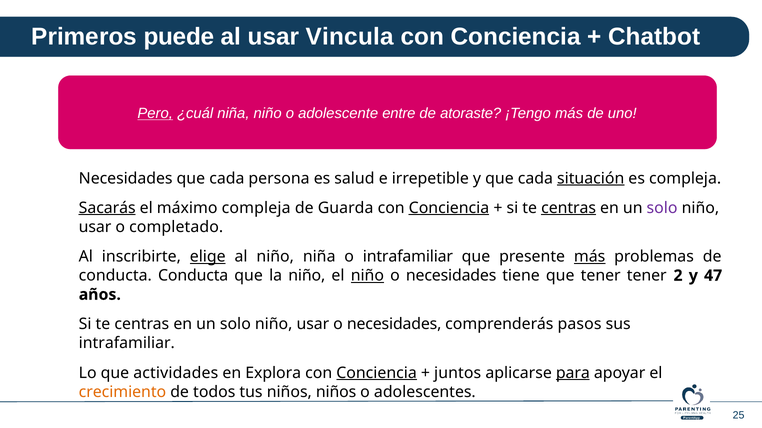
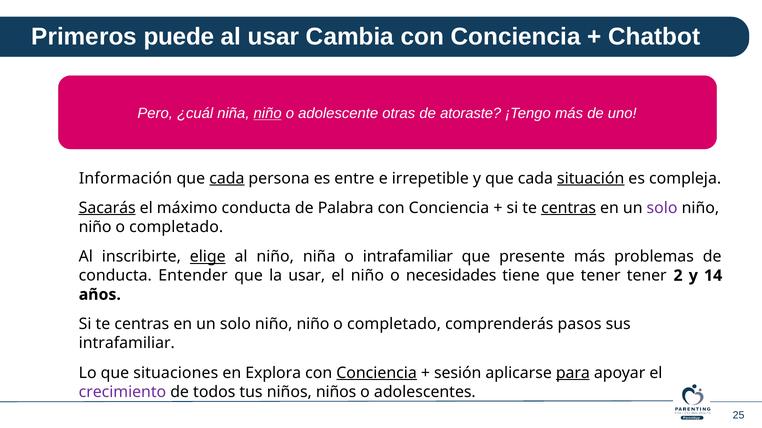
Vincula: Vincula -> Cambia
Pero underline: present -> none
niño at (268, 114) underline: none -> present
entre: entre -> otras
Necesidades at (126, 179): Necesidades -> Información
cada at (227, 179) underline: none -> present
salud: salud -> entre
máximo compleja: compleja -> conducta
Guarda: Guarda -> Palabra
Conciencia at (449, 208) underline: present -> none
usar at (95, 227): usar -> niño
más at (590, 257) underline: present -> none
conducta Conducta: Conducta -> Entender
la niño: niño -> usar
niño at (367, 276) underline: present -> none
47: 47 -> 14
usar at (313, 325): usar -> niño
necesidades at (394, 325): necesidades -> completado
actividades: actividades -> situaciones
juntos: juntos -> sesión
crecimiento colour: orange -> purple
